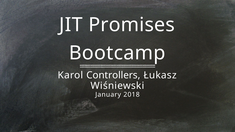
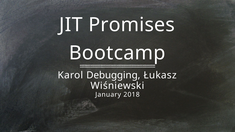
Controllers: Controllers -> Debugging
